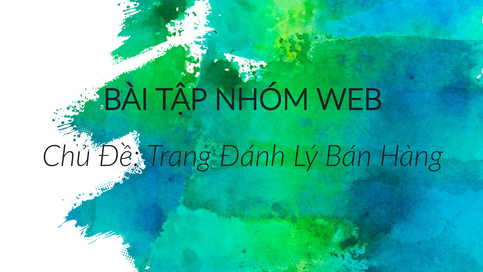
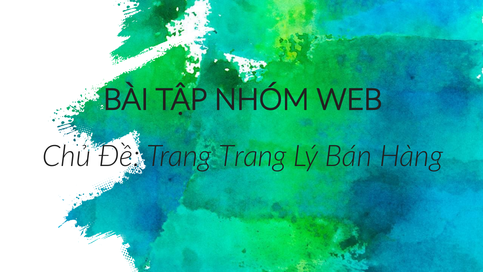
Trang Đánh: Đánh -> Trang
